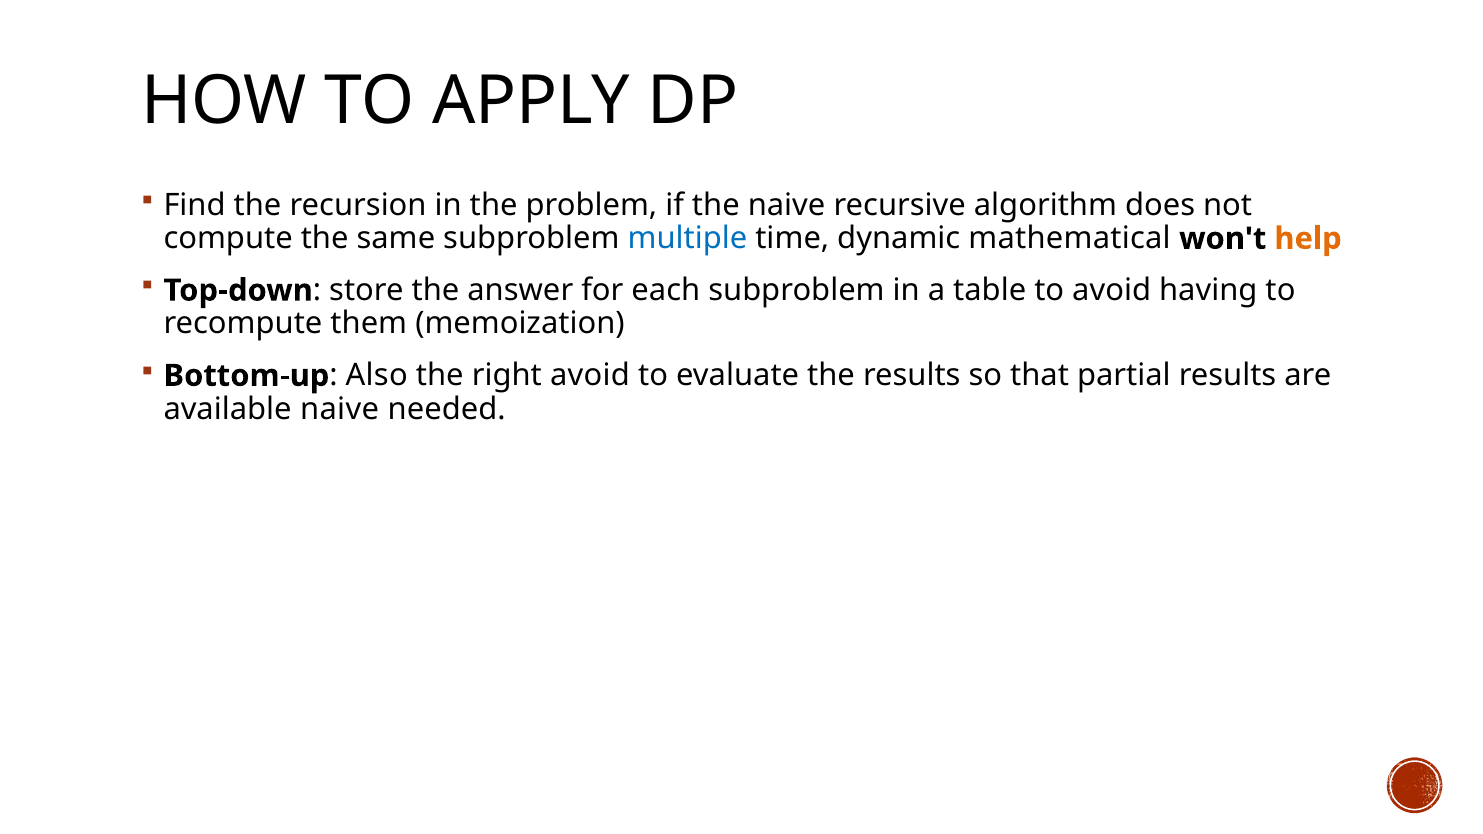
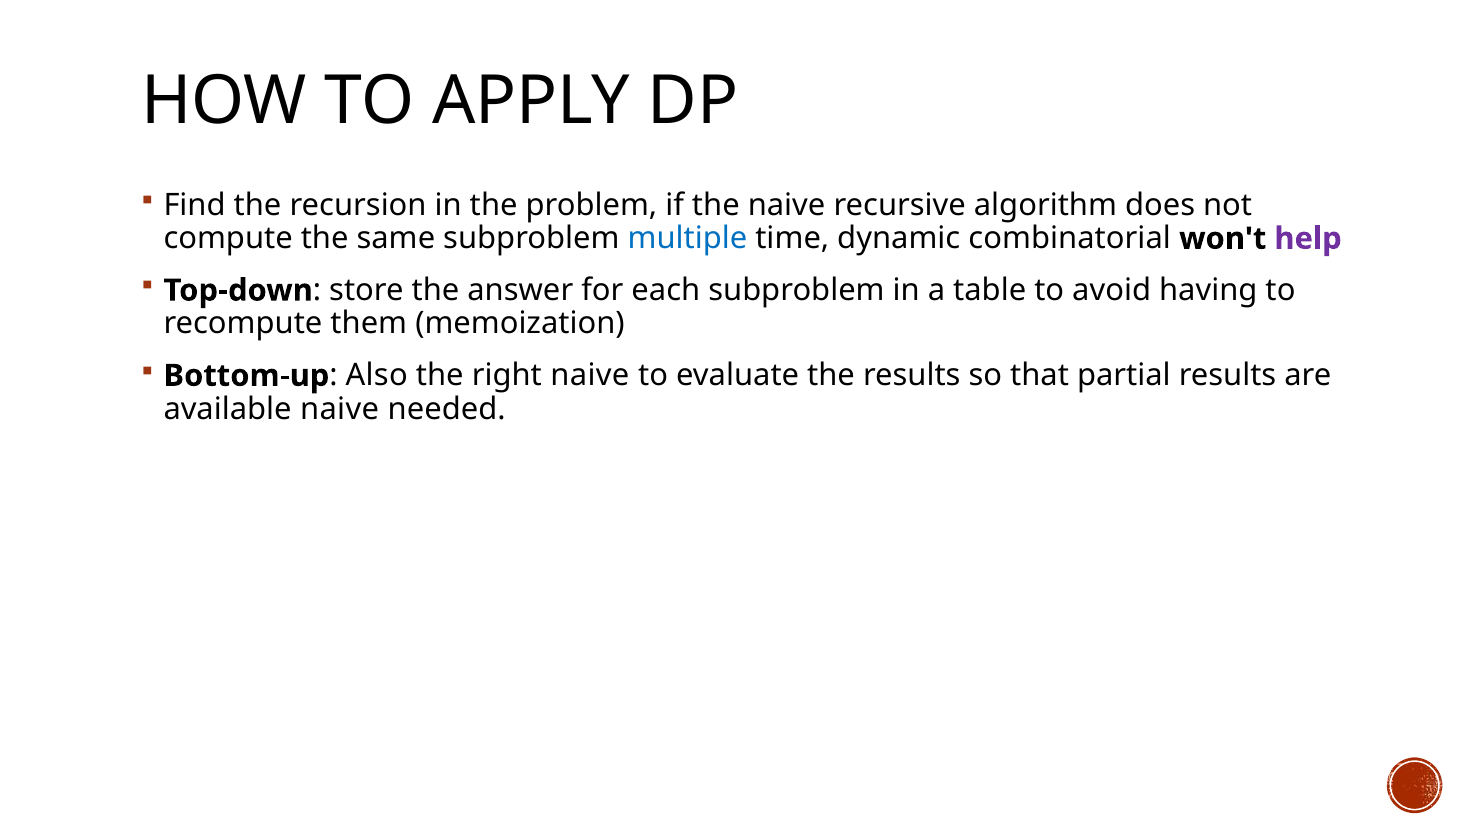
mathematical: mathematical -> combinatorial
help colour: orange -> purple
right avoid: avoid -> naive
